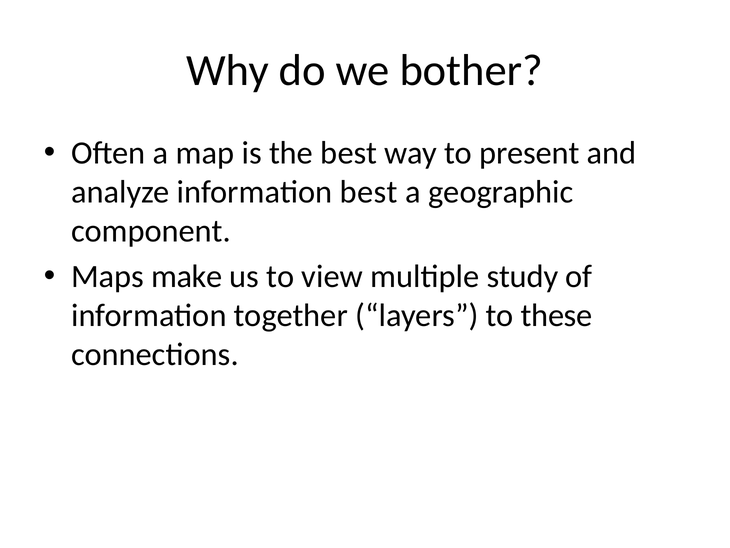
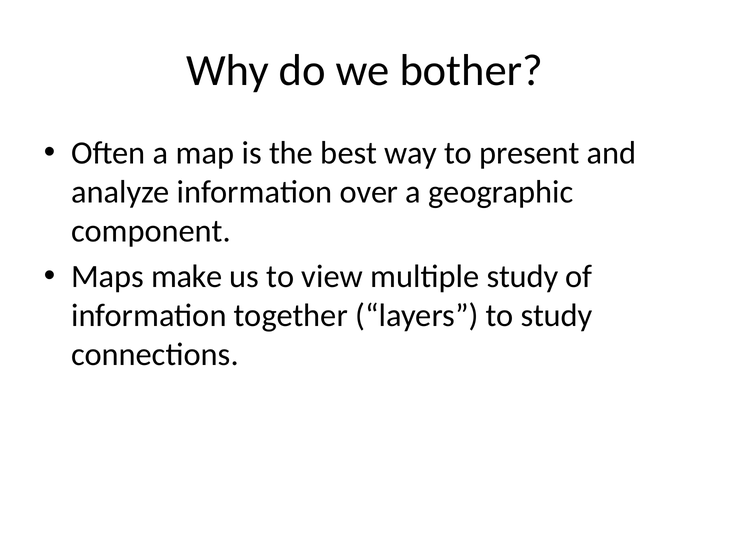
information best: best -> over
to these: these -> study
